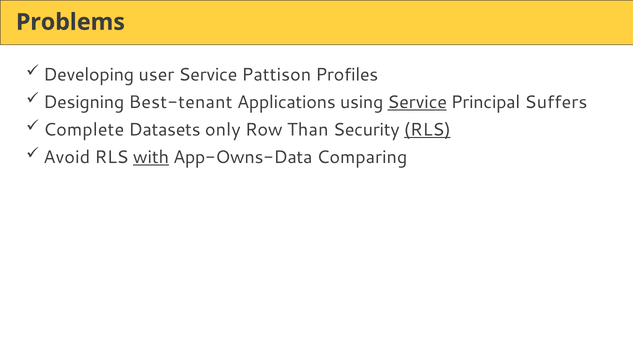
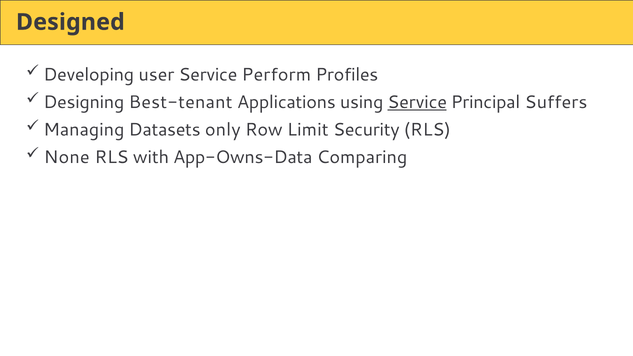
Problems: Problems -> Designed
Pattison: Pattison -> Perform
Complete: Complete -> Managing
Than: Than -> Limit
RLS at (427, 130) underline: present -> none
Avoid: Avoid -> None
with underline: present -> none
